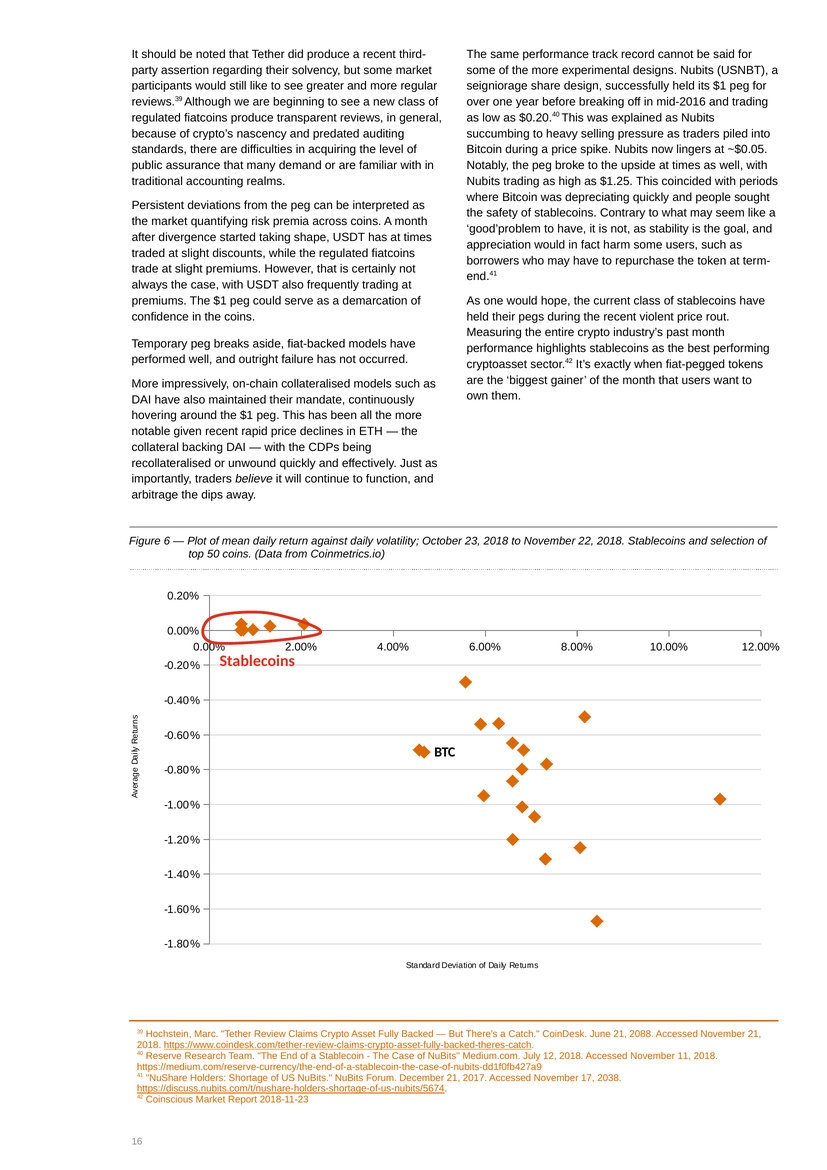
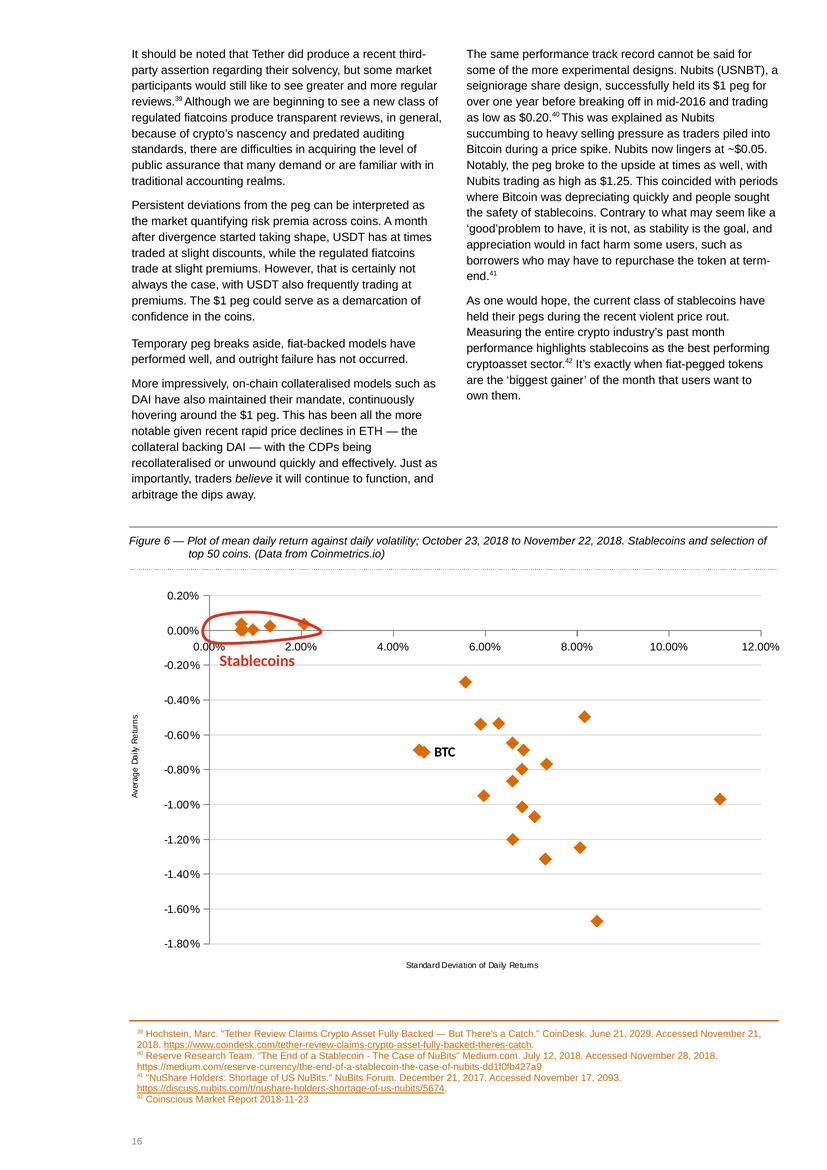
2088: 2088 -> 2029
11: 11 -> 28
2038: 2038 -> 2093
